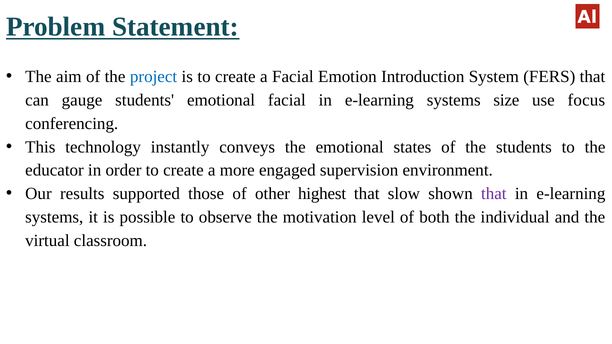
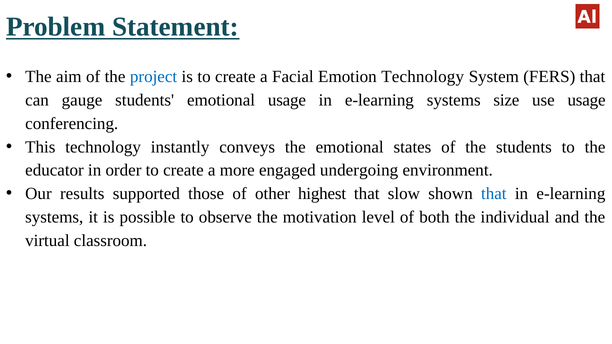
Emotion Introduction: Introduction -> Technology
emotional facial: facial -> usage
use focus: focus -> usage
supervision: supervision -> undergoing
that at (494, 194) colour: purple -> blue
